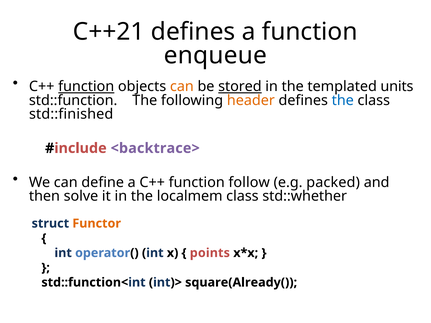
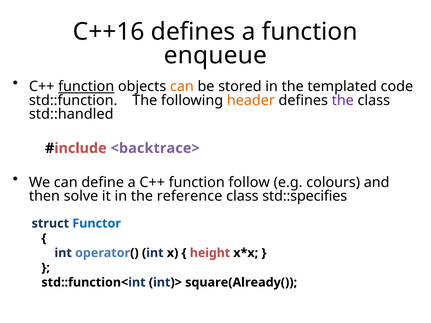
C++21: C++21 -> C++16
stored underline: present -> none
units: units -> code
the at (343, 100) colour: blue -> purple
std::finished: std::finished -> std::handled
packed: packed -> colours
localmem: localmem -> reference
std::whether: std::whether -> std::specifies
Functor colour: orange -> blue
points: points -> height
